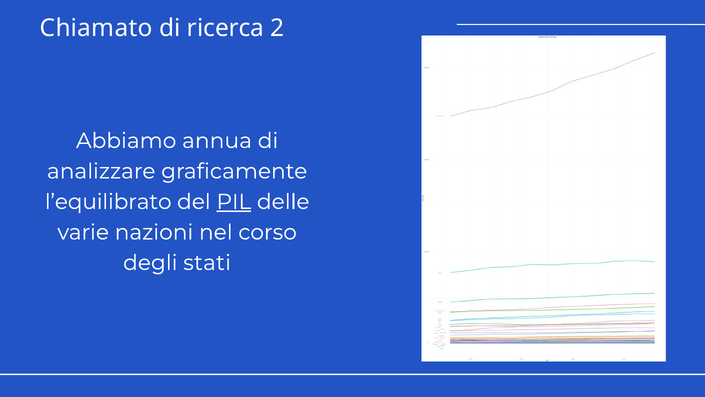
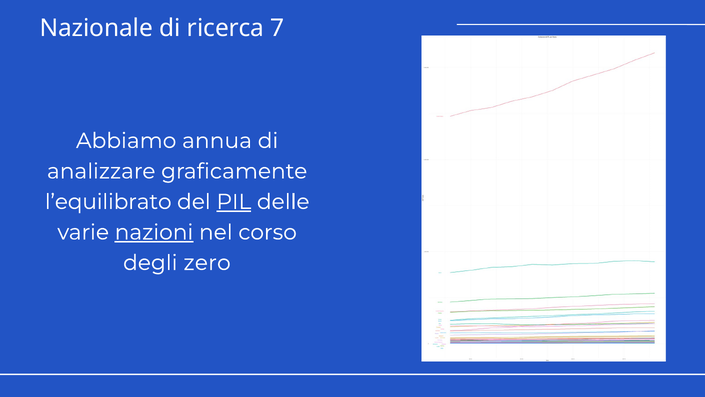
Chiamato: Chiamato -> Nazionale
2: 2 -> 7
nazioni underline: none -> present
stati: stati -> zero
